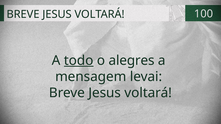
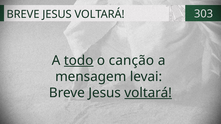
100: 100 -> 303
alegres: alegres -> canção
voltará at (148, 93) underline: none -> present
